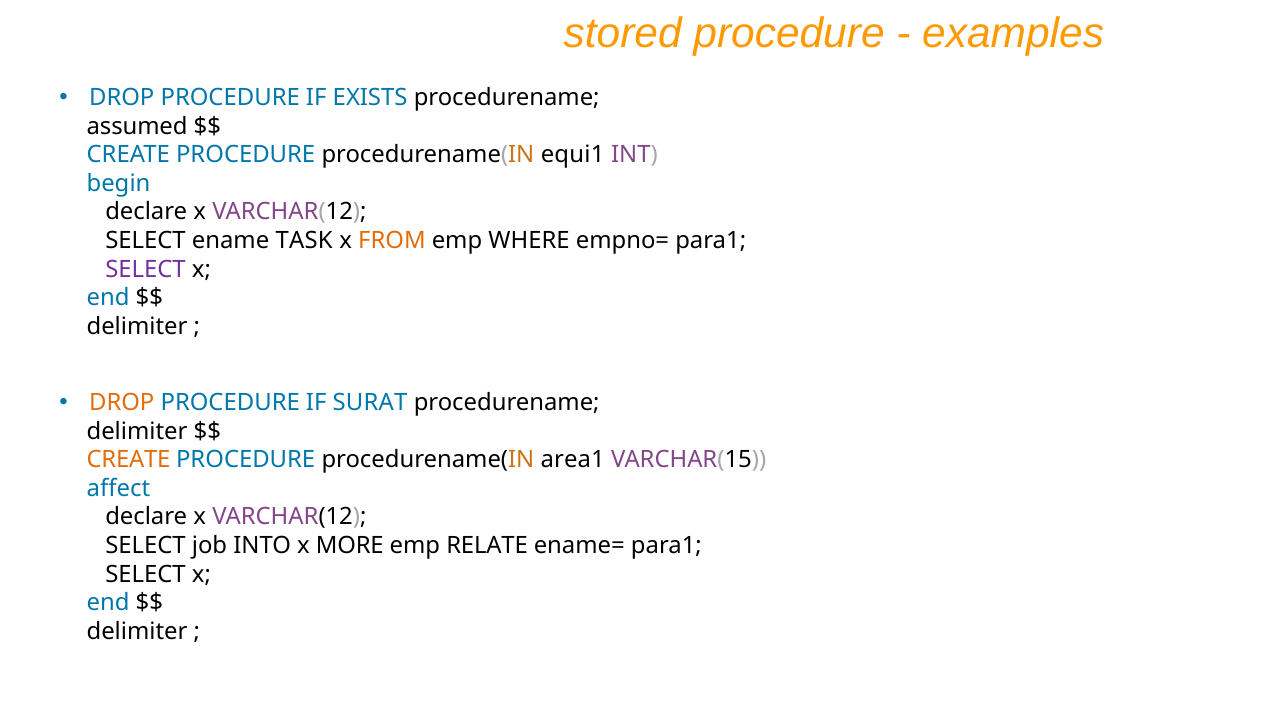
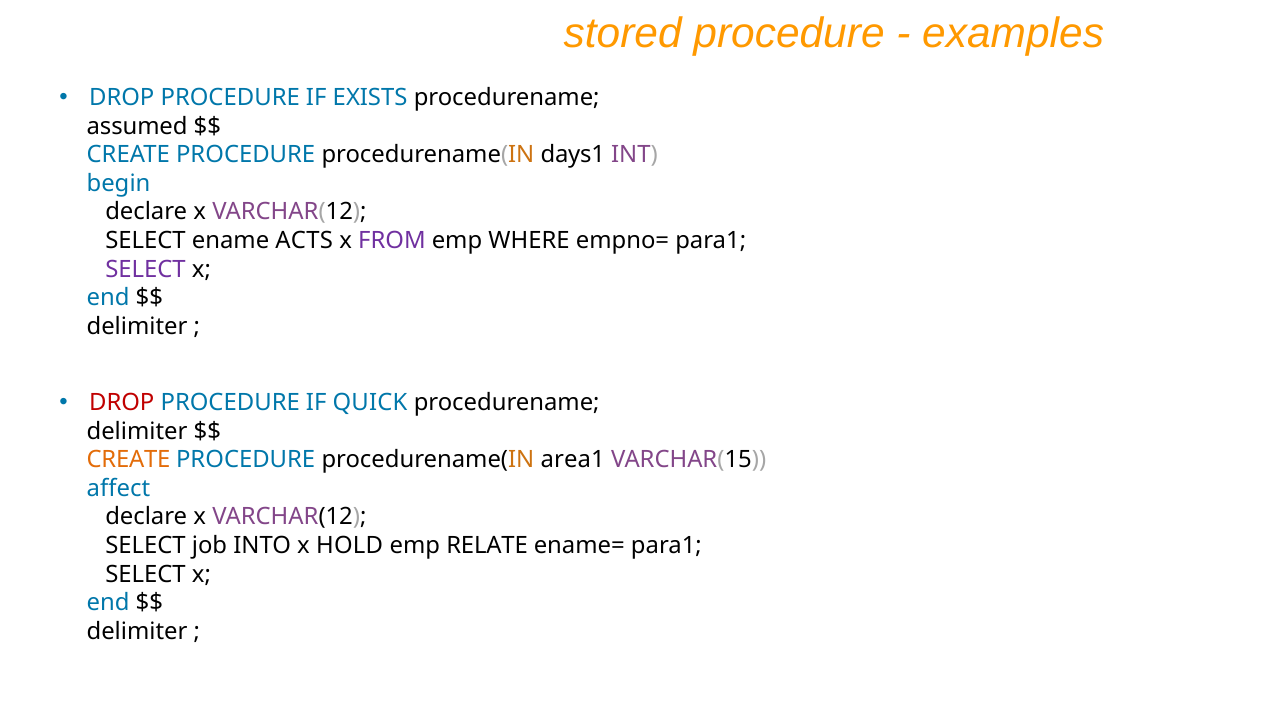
equi1: equi1 -> days1
TASK: TASK -> ACTS
FROM colour: orange -> purple
DROP at (122, 403) colour: orange -> red
SURAT: SURAT -> QUICK
MORE: MORE -> HOLD
